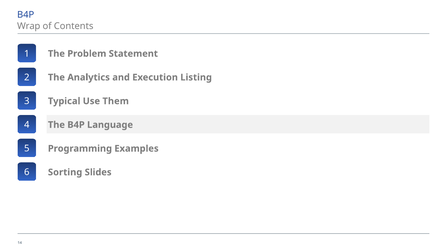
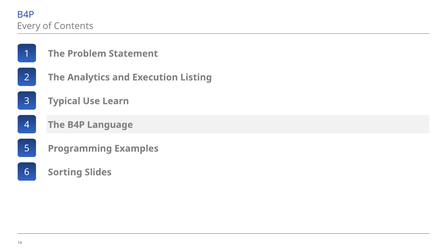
Wrap: Wrap -> Every
Them: Them -> Learn
